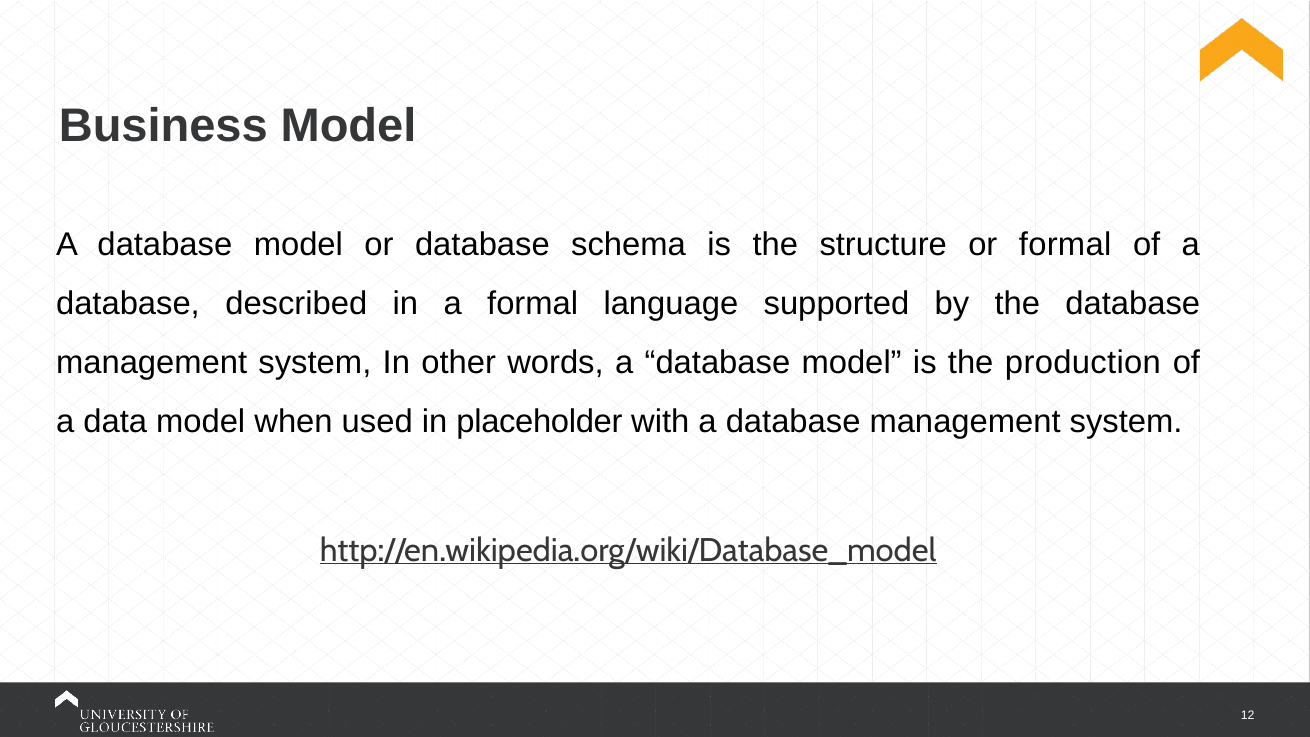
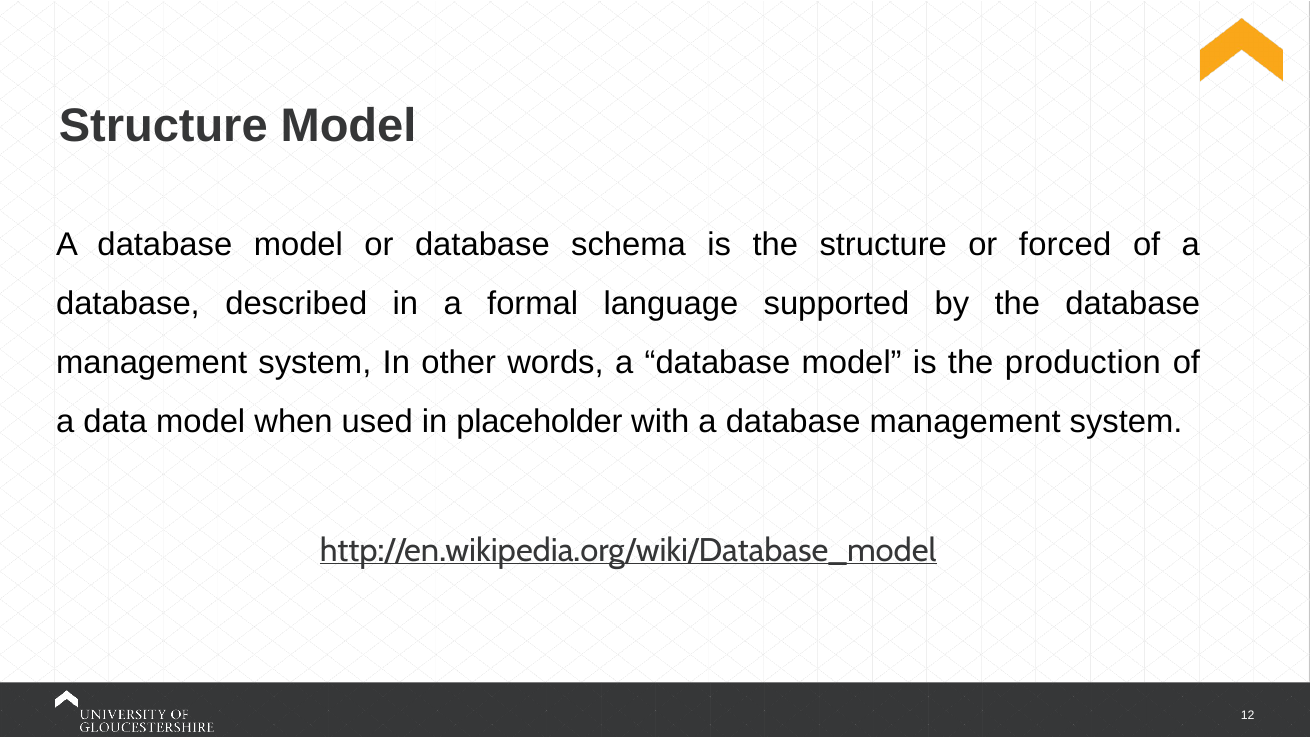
Business at (163, 126): Business -> Structure
or formal: formal -> forced
